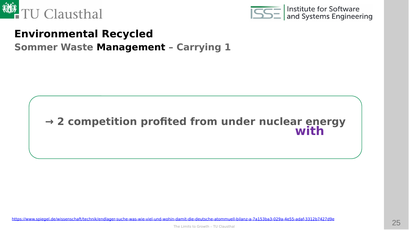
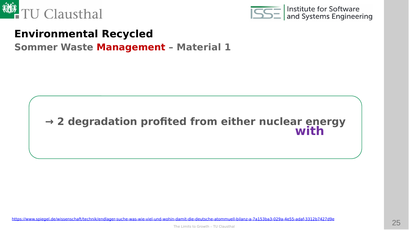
Management colour: black -> red
Carrying: Carrying -> Material
competition: competition -> degradation
under: under -> either
